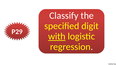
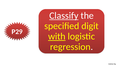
Classify underline: none -> present
